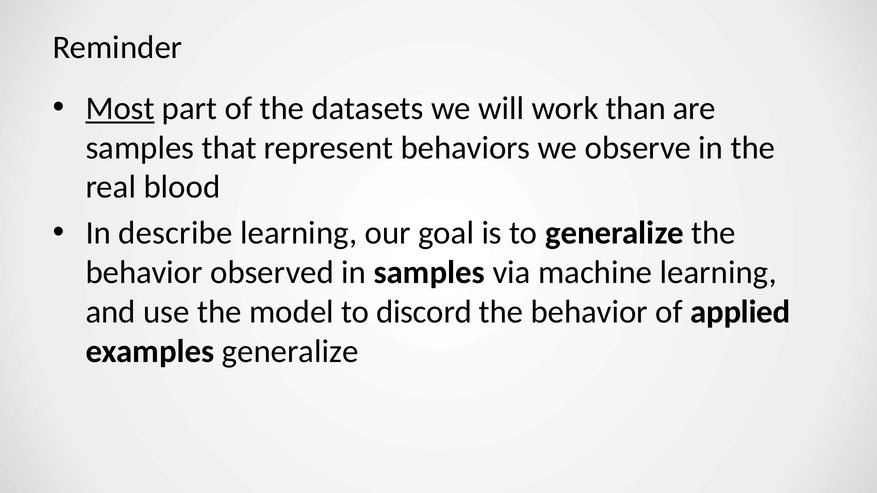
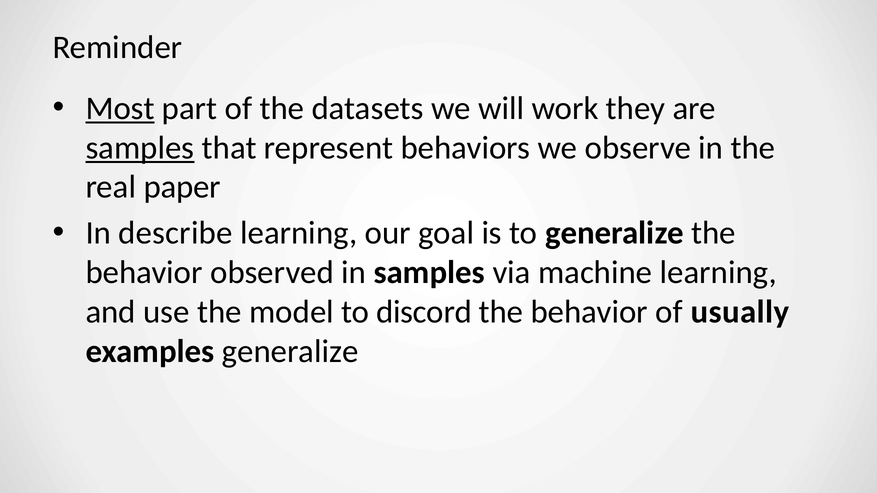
than: than -> they
samples at (140, 148) underline: none -> present
blood: blood -> paper
applied: applied -> usually
